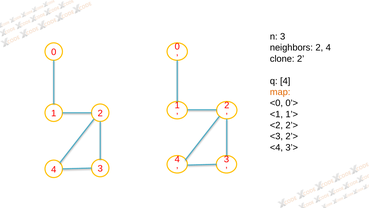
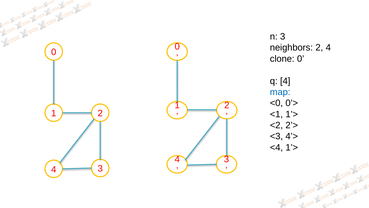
clone 2: 2 -> 0
map colour: orange -> blue
<3 2’>: 2’> -> 4’>
<4 3’>: 3’> -> 1’>
